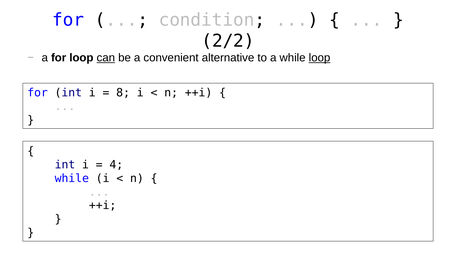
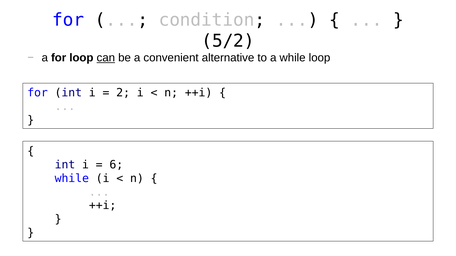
2/2: 2/2 -> 5/2
loop at (319, 58) underline: present -> none
8: 8 -> 2
4: 4 -> 6
